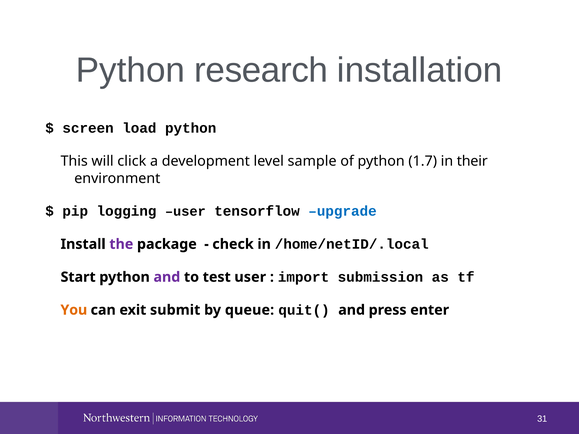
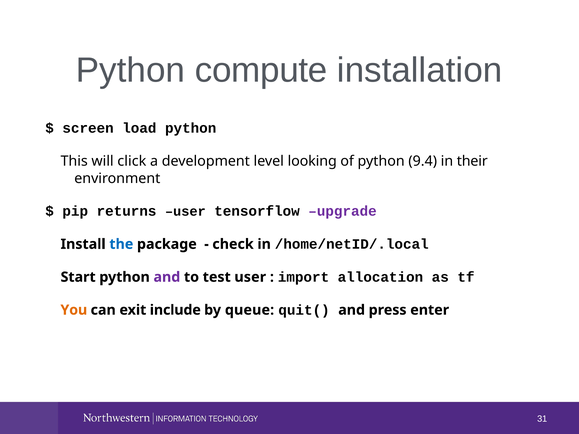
research: research -> compute
sample: sample -> looking
1.7: 1.7 -> 9.4
logging: logging -> returns
upgrade colour: blue -> purple
the colour: purple -> blue
submission: submission -> allocation
submit: submit -> include
